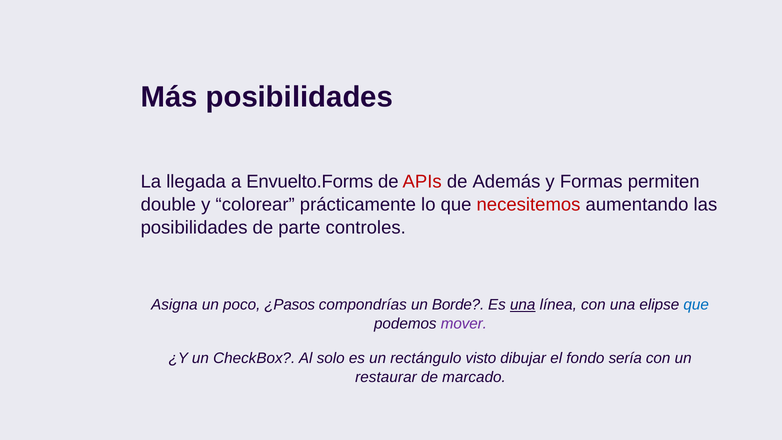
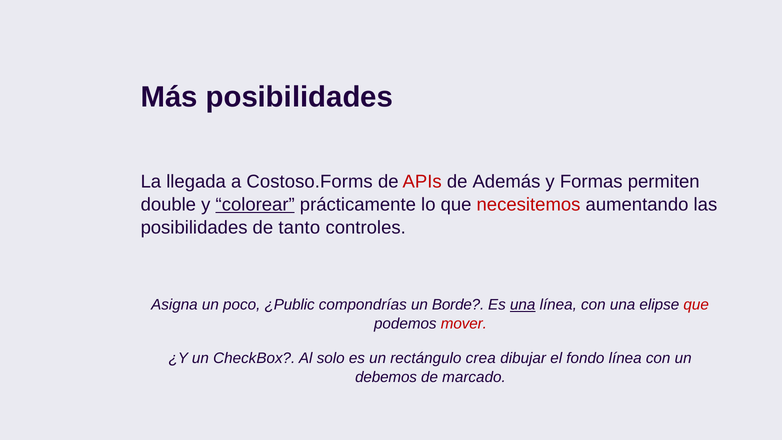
Envuelto.Forms: Envuelto.Forms -> Costoso.Forms
colorear underline: none -> present
parte: parte -> tanto
¿Pasos: ¿Pasos -> ¿Public
que at (696, 305) colour: blue -> red
mover colour: purple -> red
visto: visto -> crea
fondo sería: sería -> línea
restaurar: restaurar -> debemos
